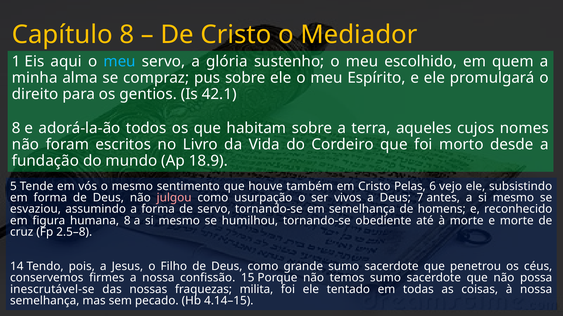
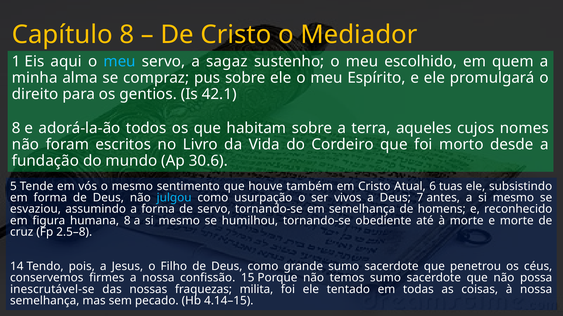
glória: glória -> sagaz
18.9: 18.9 -> 30.6
Pelas: Pelas -> Atual
vejo: vejo -> tuas
julgou colour: pink -> light blue
